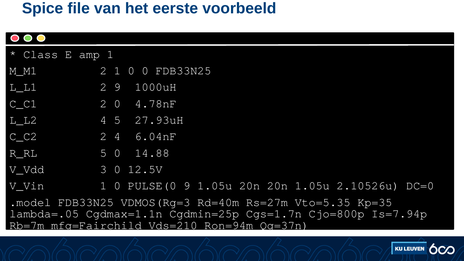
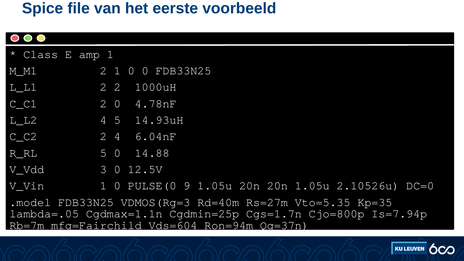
2 9: 9 -> 2
27.93uH: 27.93uH -> 14.93uH
Vds=210: Vds=210 -> Vds=604
